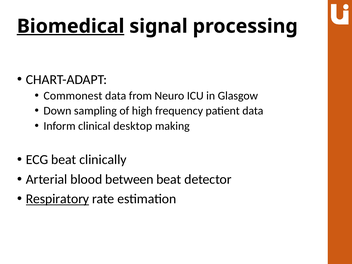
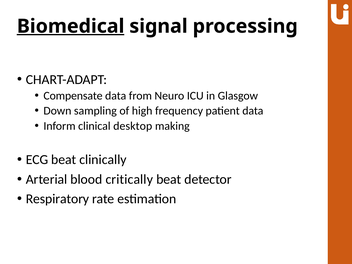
Commonest: Commonest -> Compensate
between: between -> critically
Respiratory underline: present -> none
